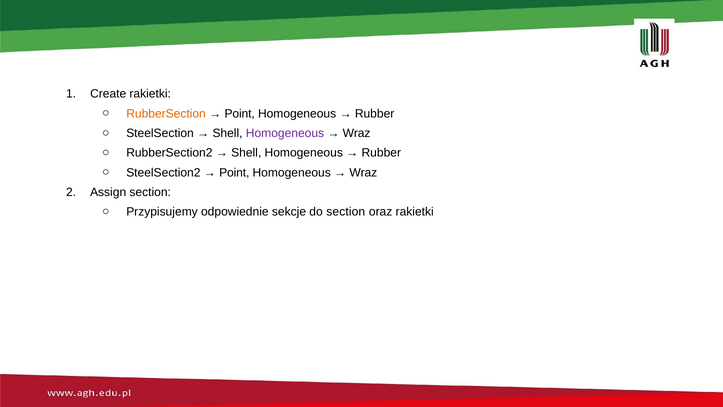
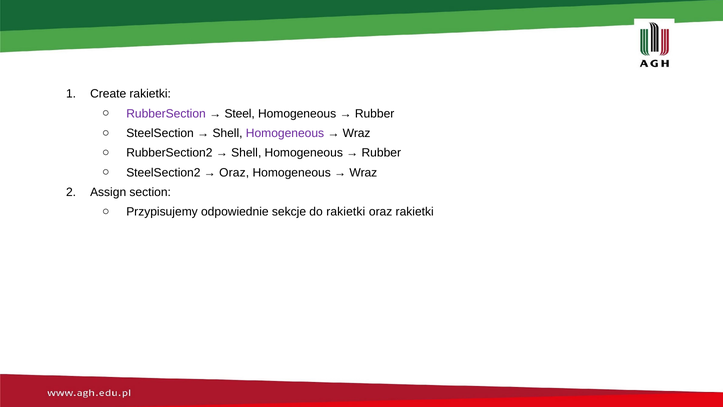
RubberSection colour: orange -> purple
Point at (240, 114): Point -> Steel
Point at (234, 173): Point -> Oraz
do section: section -> rakietki
